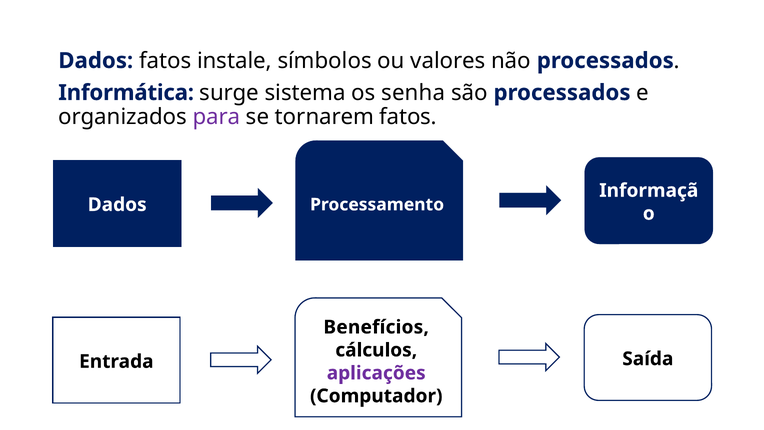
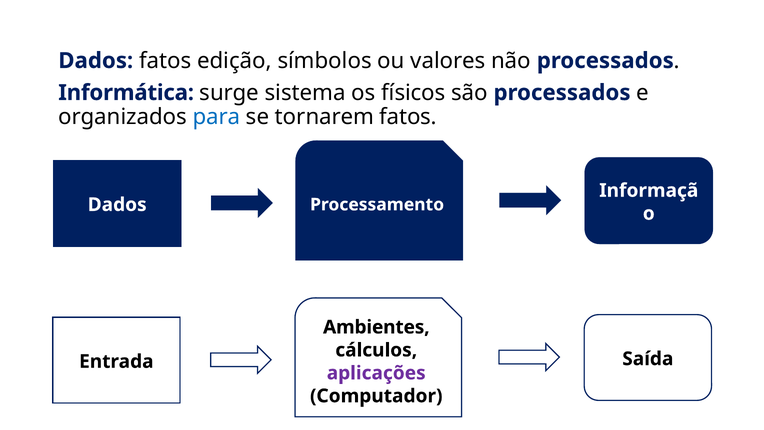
instale: instale -> edição
senha: senha -> físicos
para colour: purple -> blue
Benefícios: Benefícios -> Ambientes
